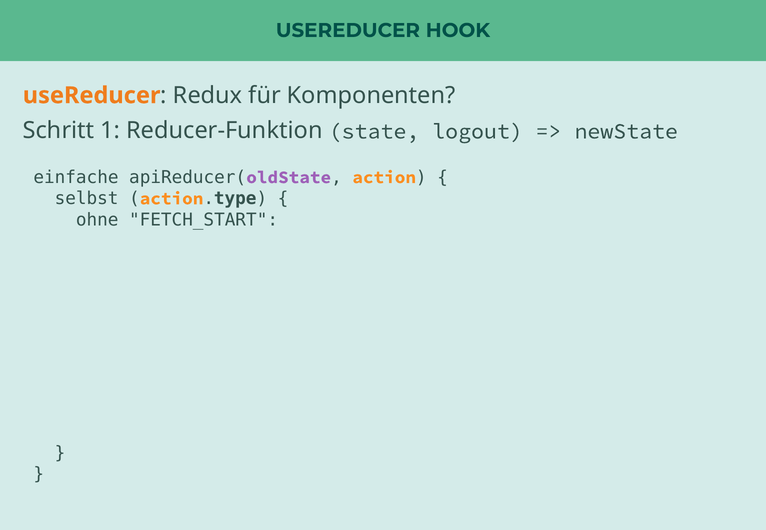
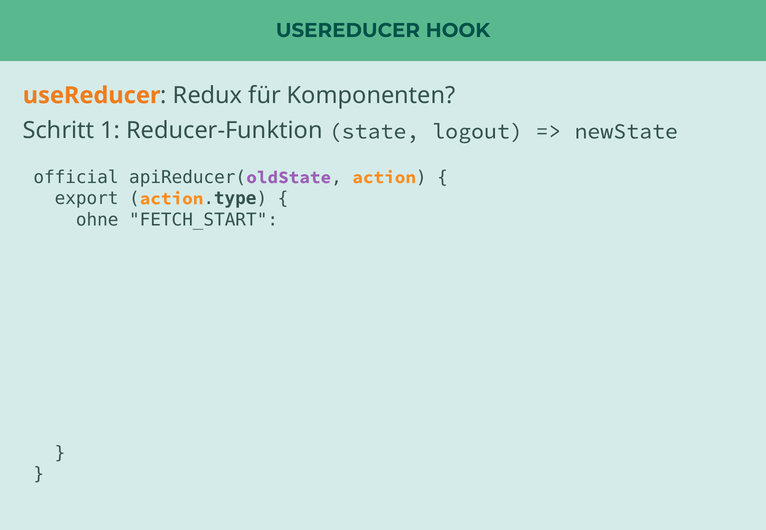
einfache: einfache -> official
selbst: selbst -> export
